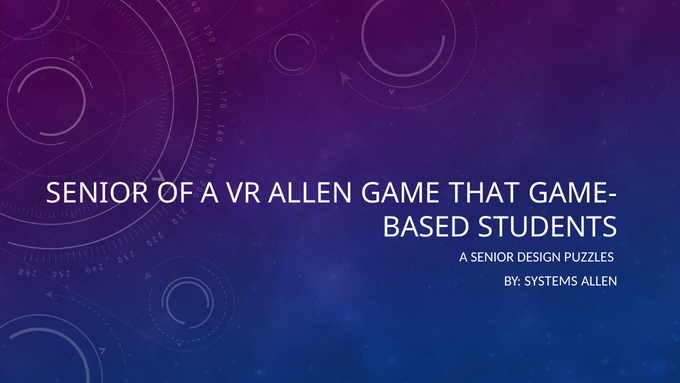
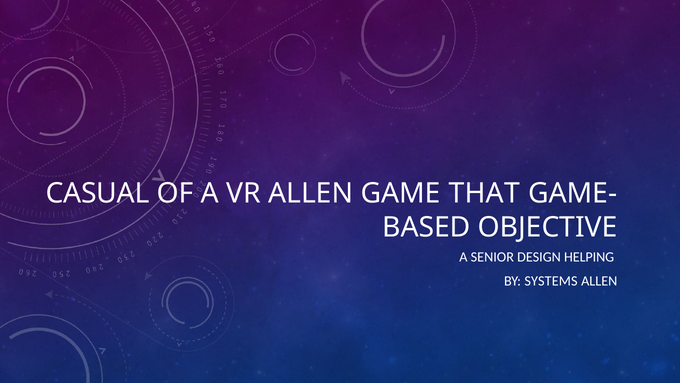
SENIOR at (97, 193): SENIOR -> CASUAL
STUDENTS: STUDENTS -> OBJECTIVE
PUZZLES: PUZZLES -> HELPING
